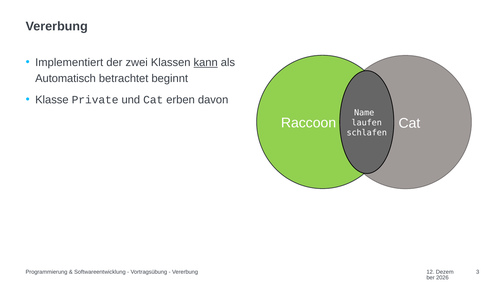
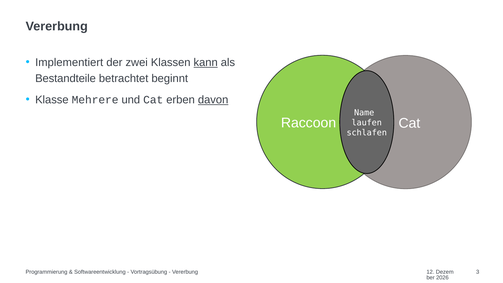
Automatisch: Automatisch -> Bestandteile
Private: Private -> Mehrere
davon underline: none -> present
